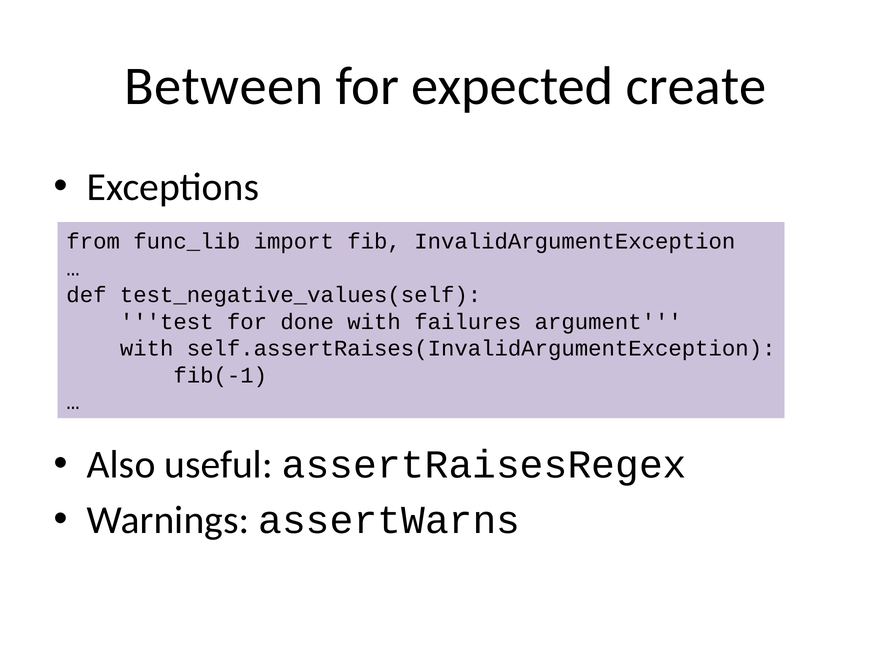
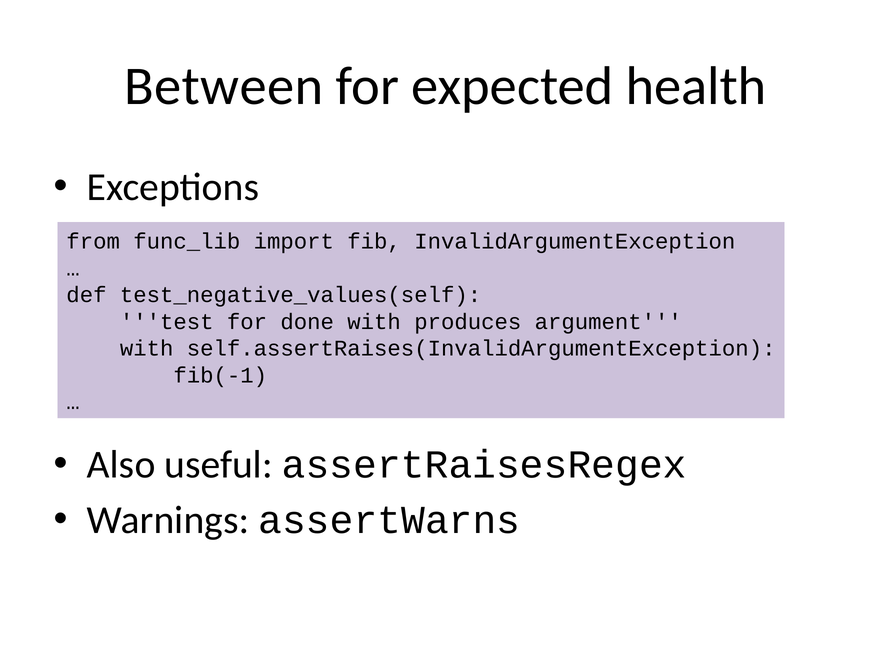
create: create -> health
failures: failures -> produces
